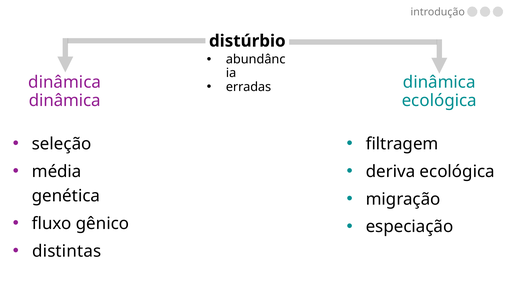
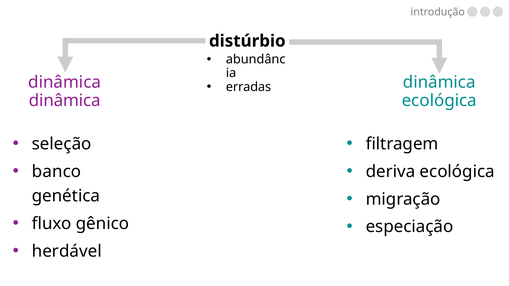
média: média -> banco
distintas: distintas -> herdável
